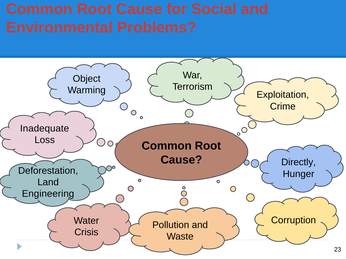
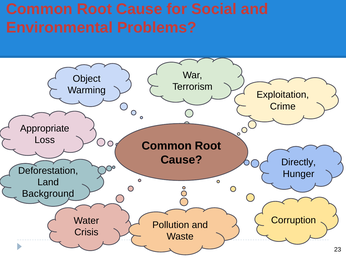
Inadequate: Inadequate -> Appropriate
Engineering: Engineering -> Background
